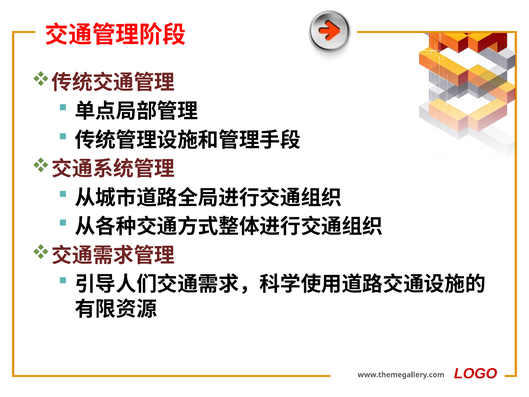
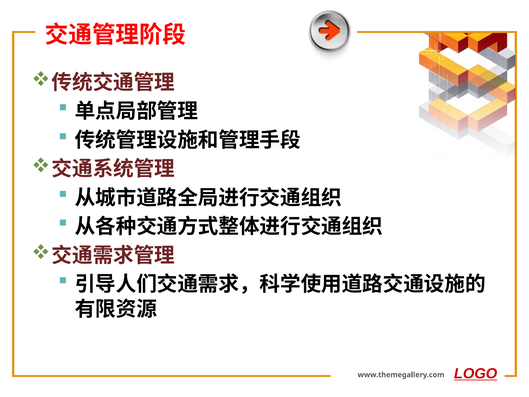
LOGO underline: none -> present
